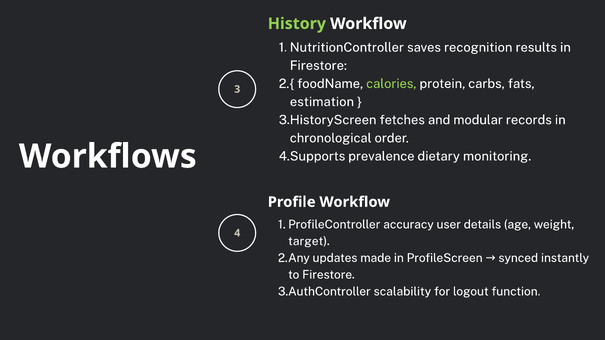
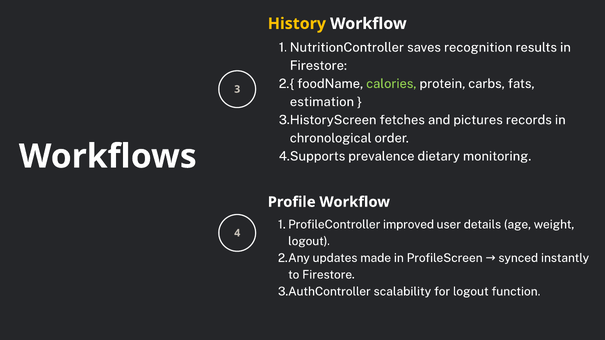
History colour: light green -> yellow
modular: modular -> pictures
accuracy: accuracy -> improved
target at (309, 241): target -> logout
